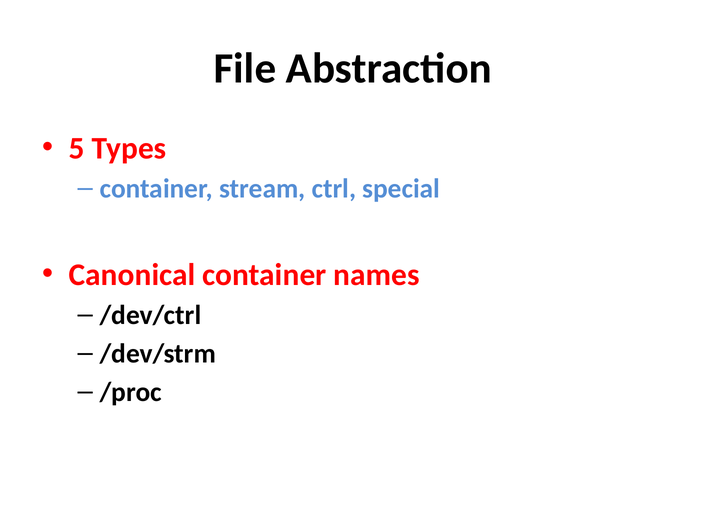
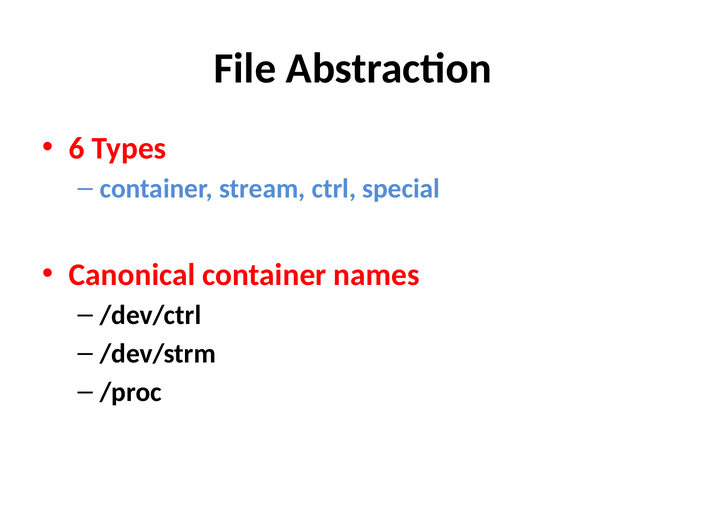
5: 5 -> 6
